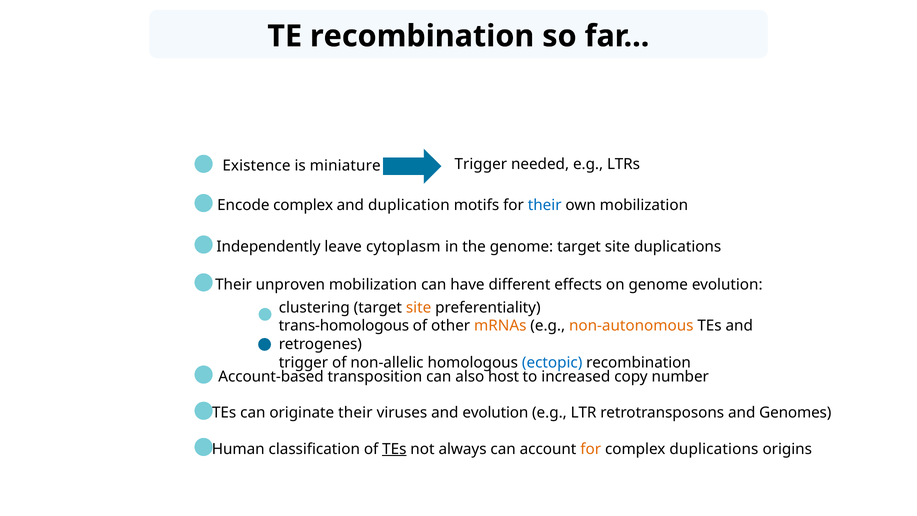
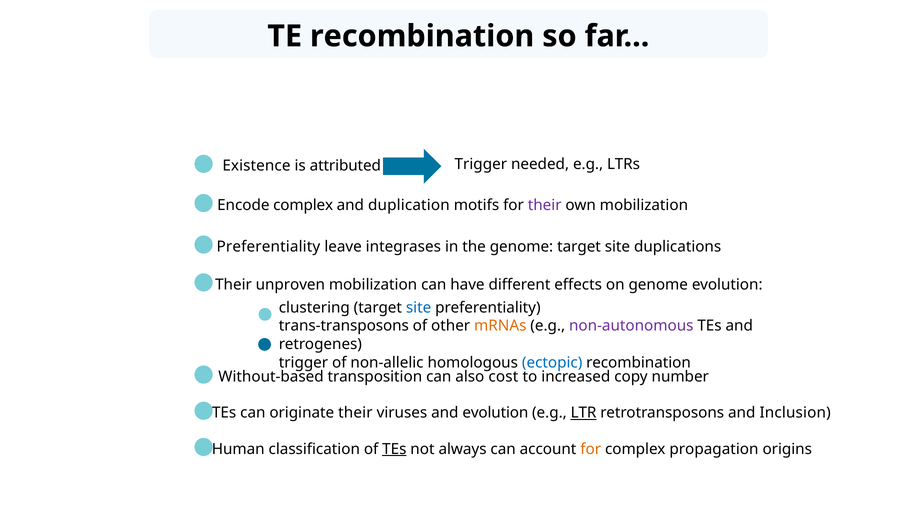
miniature: miniature -> attributed
their at (545, 205) colour: blue -> purple
Independently at (269, 247): Independently -> Preferentiality
cytoplasm: cytoplasm -> integrases
site at (419, 308) colour: orange -> blue
trans-homologous: trans-homologous -> trans-transposons
non-autonomous colour: orange -> purple
Account-based: Account-based -> Without-based
host: host -> cost
LTR underline: none -> present
Genomes: Genomes -> Inclusion
complex duplications: duplications -> propagation
